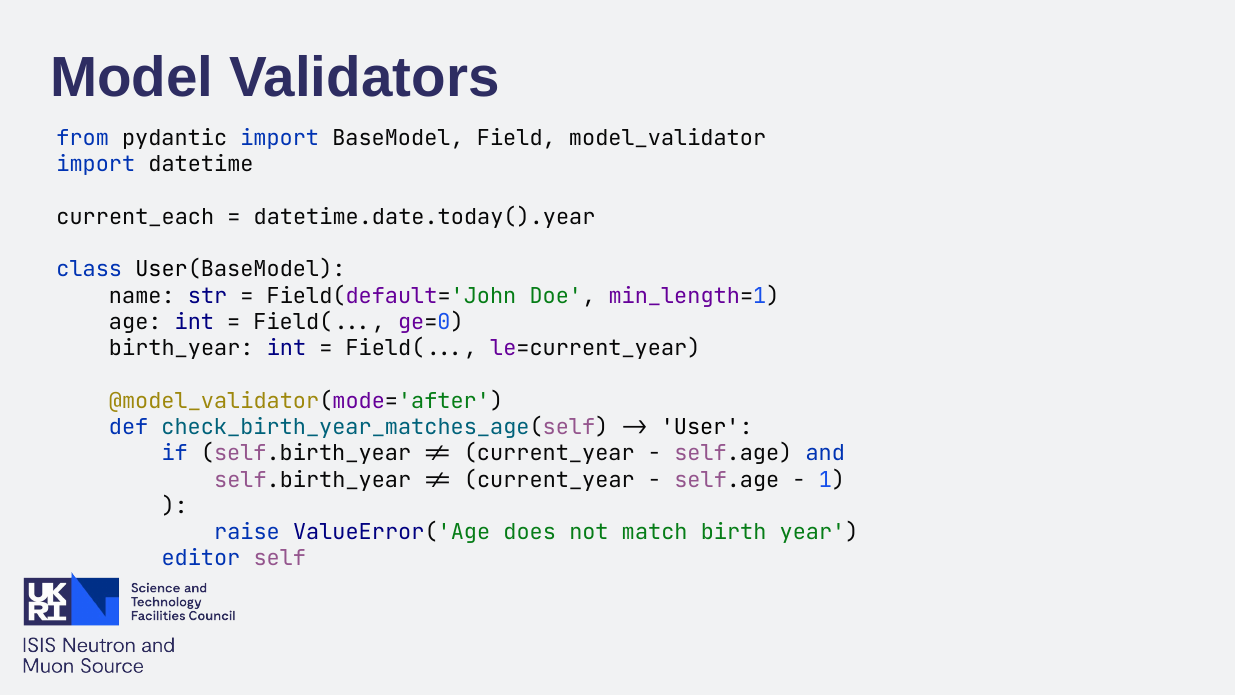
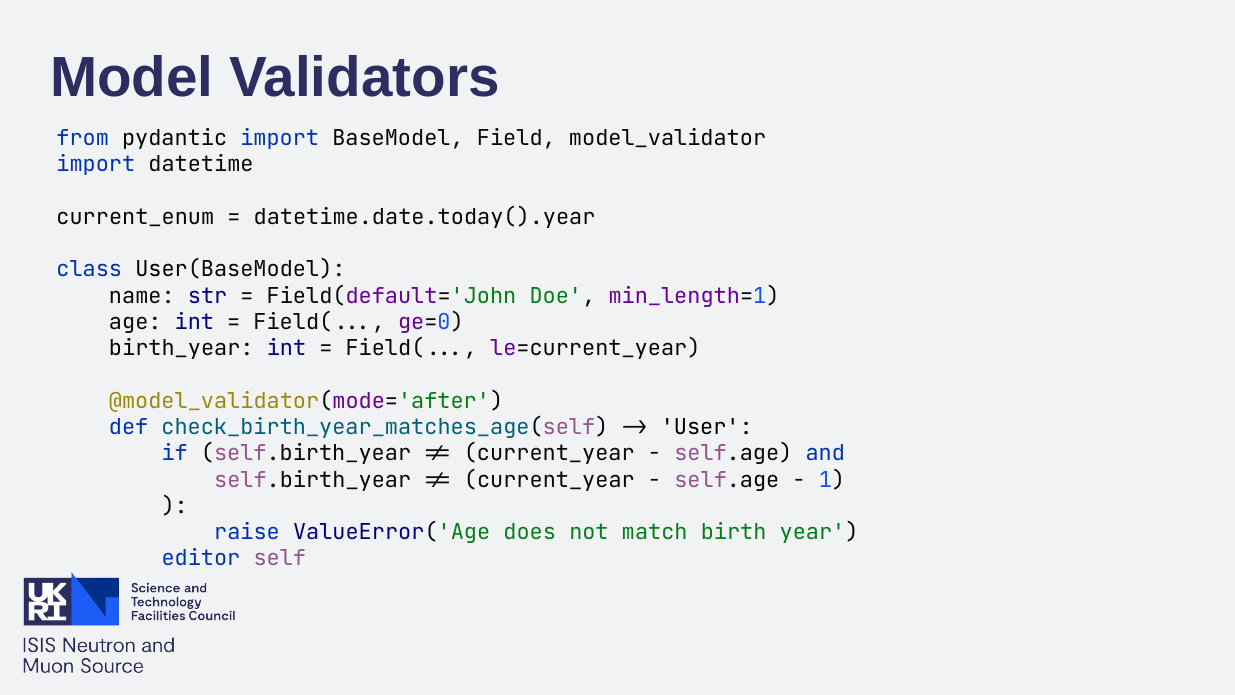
current_each: current_each -> current_enum
